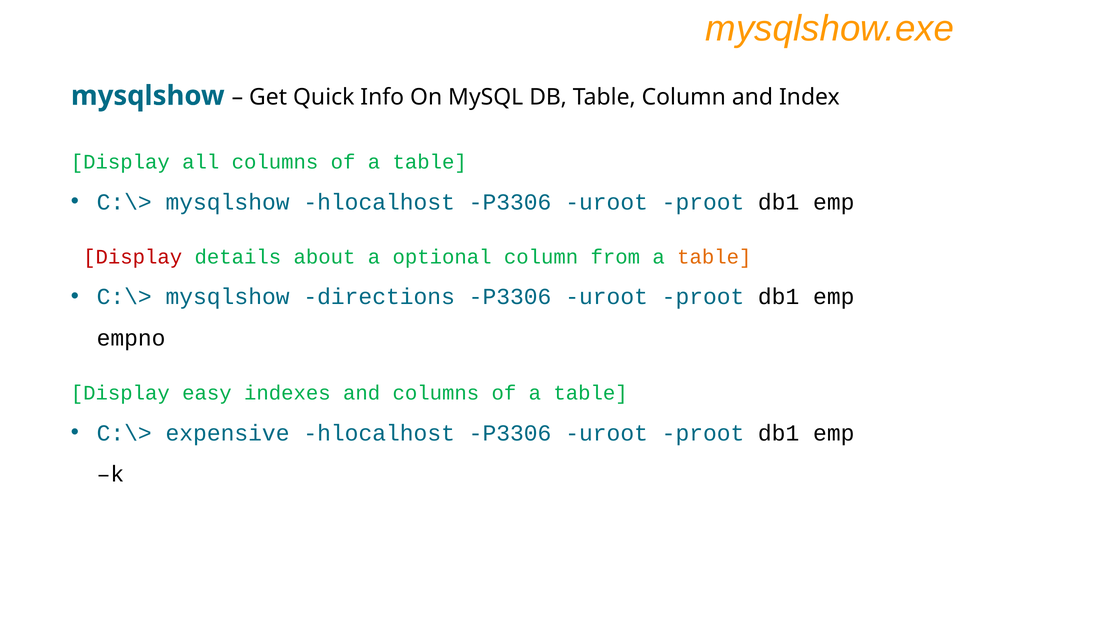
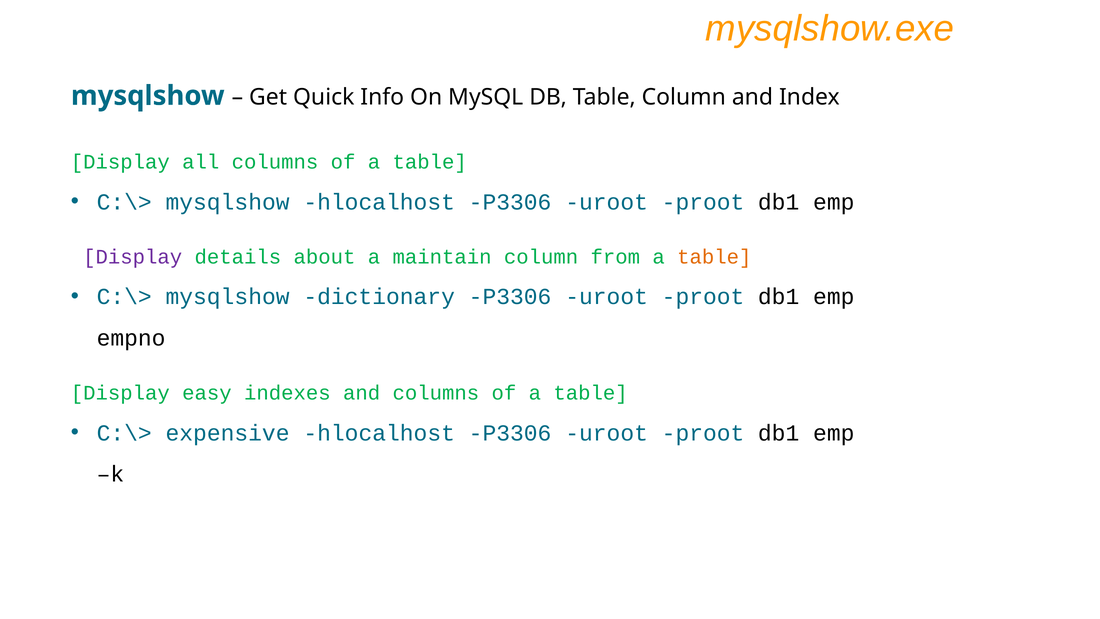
Display at (133, 257) colour: red -> purple
optional: optional -> maintain
directions: directions -> dictionary
